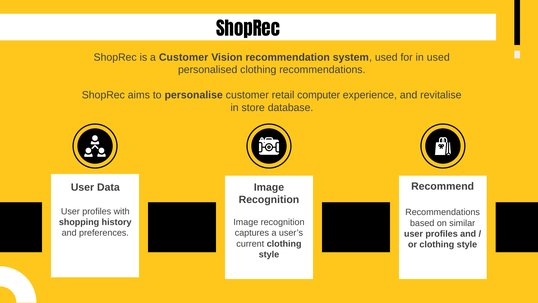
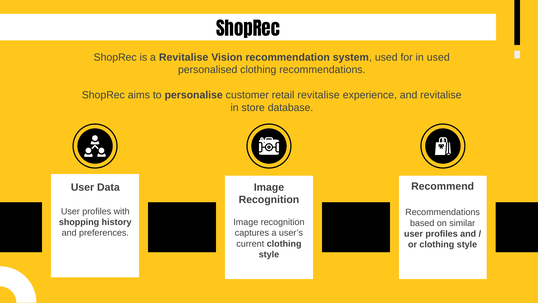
a Customer: Customer -> Revitalise
retail computer: computer -> revitalise
